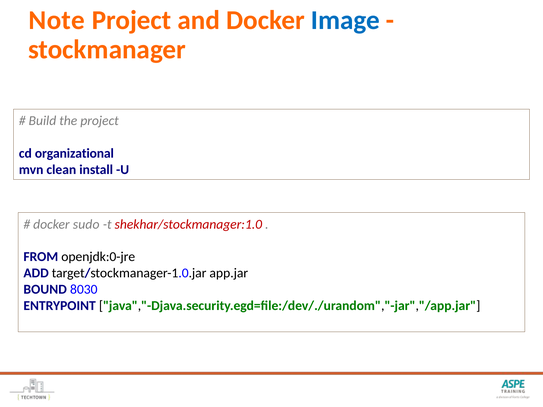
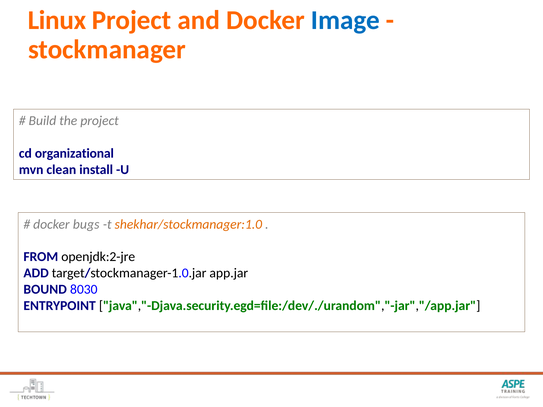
Note: Note -> Linux
sudo: sudo -> bugs
shekhar/stockmanager:1.0 colour: red -> orange
openjdk:0-jre: openjdk:0-jre -> openjdk:2-jre
